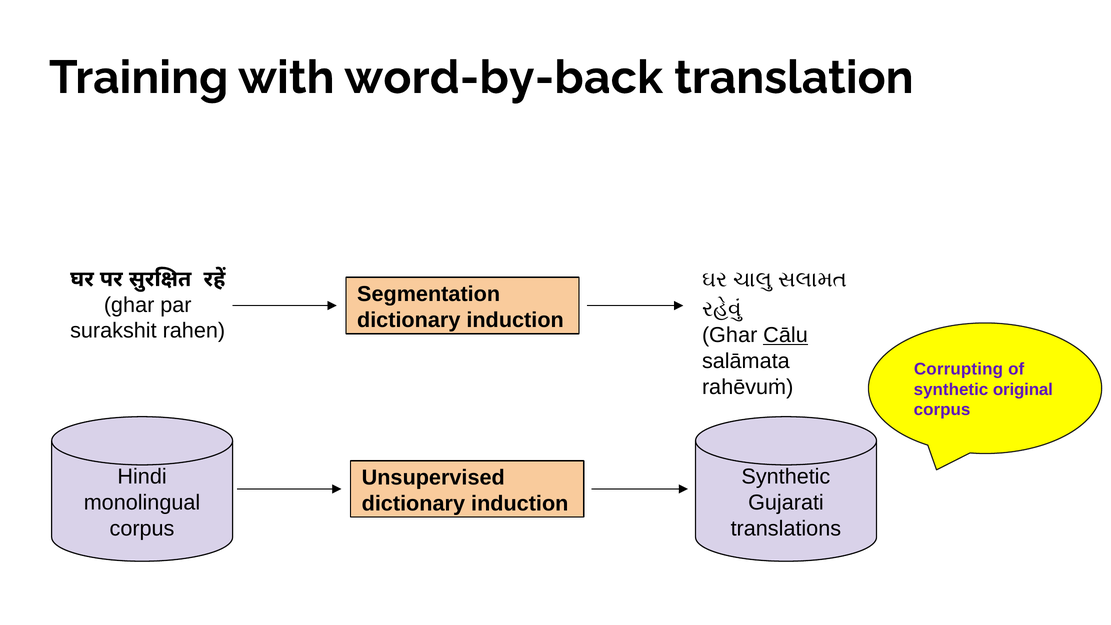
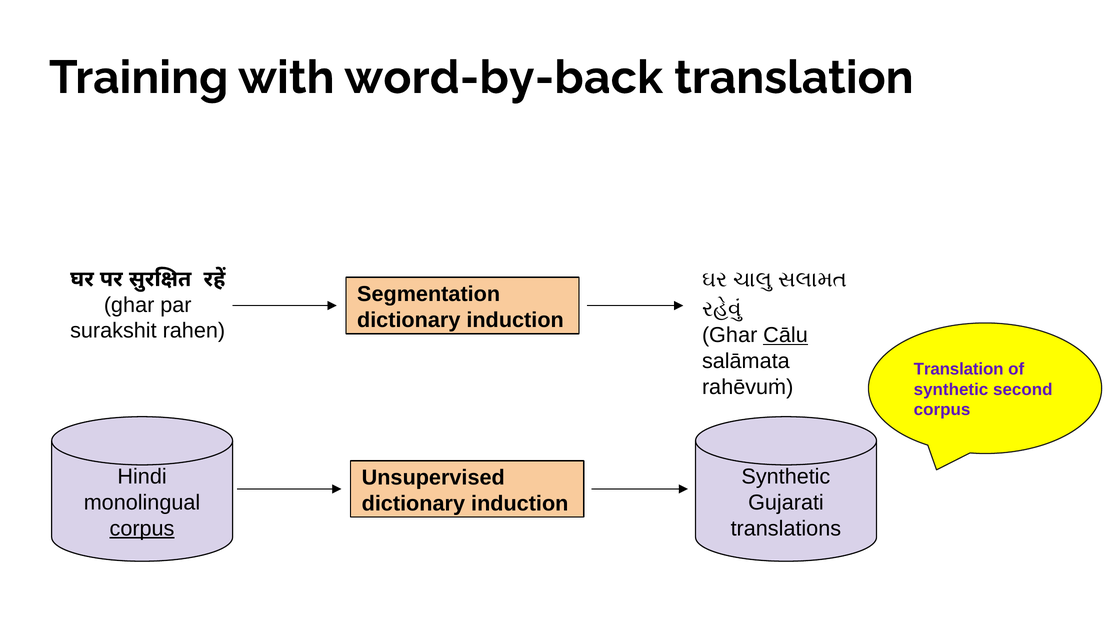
Corrupting at (958, 369): Corrupting -> Translation
original: original -> second
corpus at (142, 528) underline: none -> present
